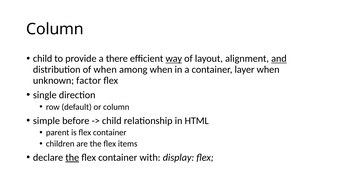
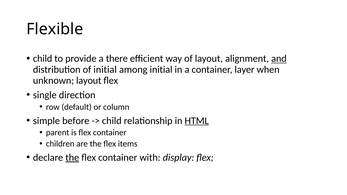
Column at (55, 29): Column -> Flexible
way underline: present -> none
of when: when -> initial
among when: when -> initial
unknown factor: factor -> layout
HTML underline: none -> present
